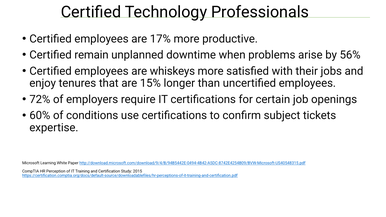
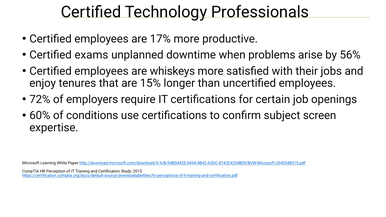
remain: remain -> exams
tickets: tickets -> screen
